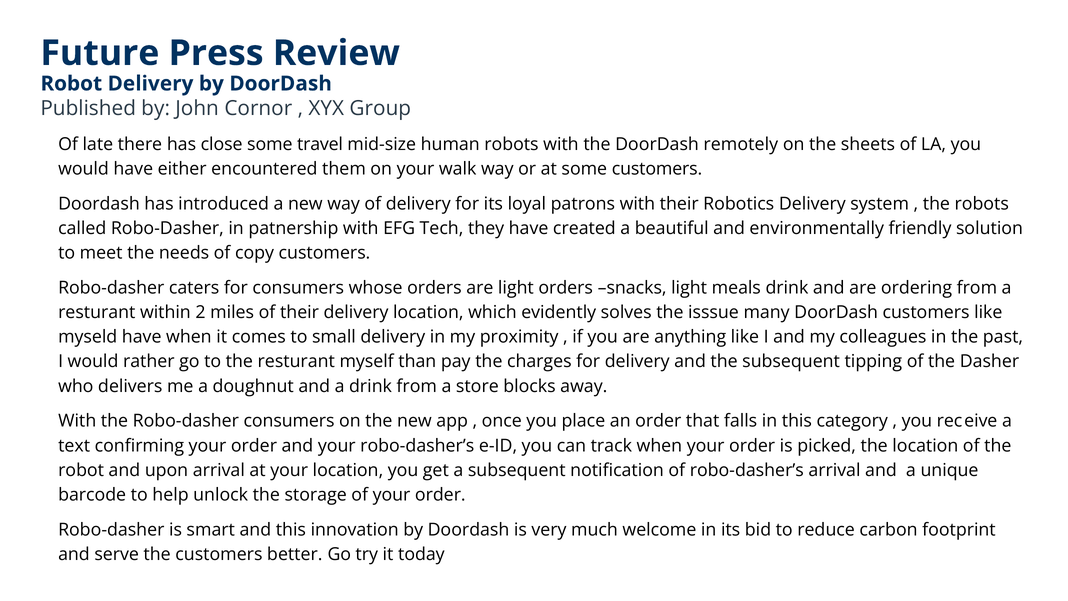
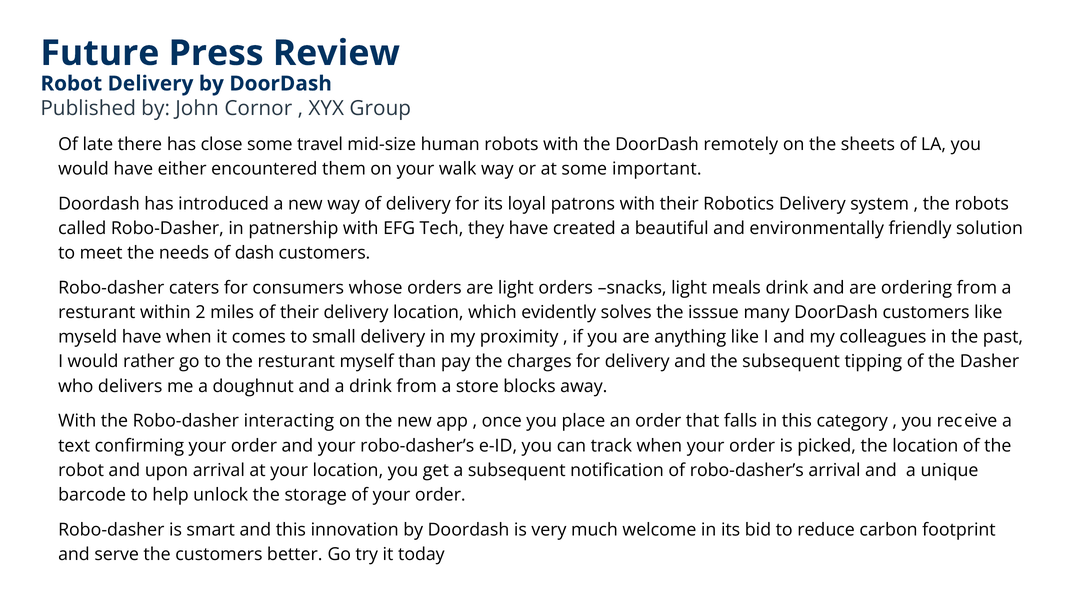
some customers: customers -> important
copy: copy -> dash
Robo-dasher consumers: consumers -> interacting
